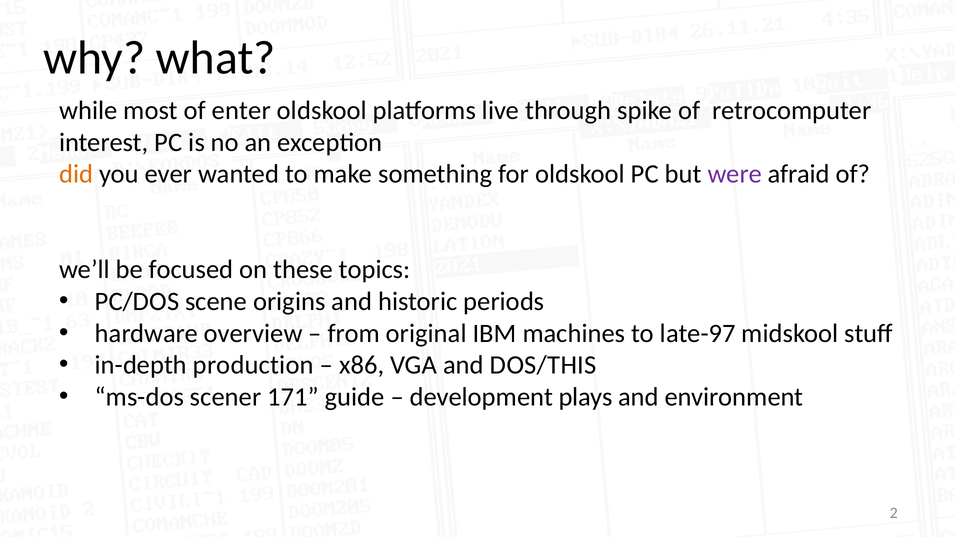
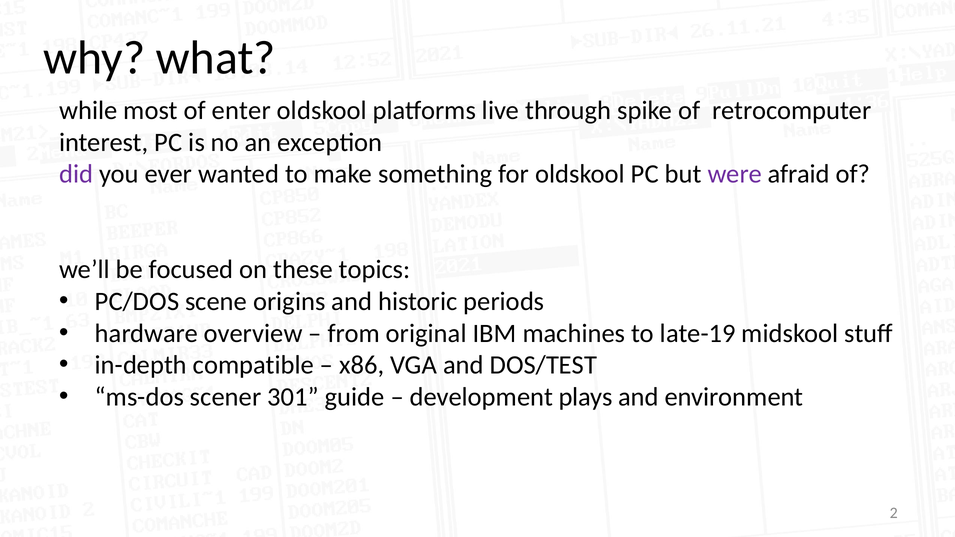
did colour: orange -> purple
late-97: late-97 -> late-19
production: production -> compatible
DOS/THIS: DOS/THIS -> DOS/TEST
171: 171 -> 301
